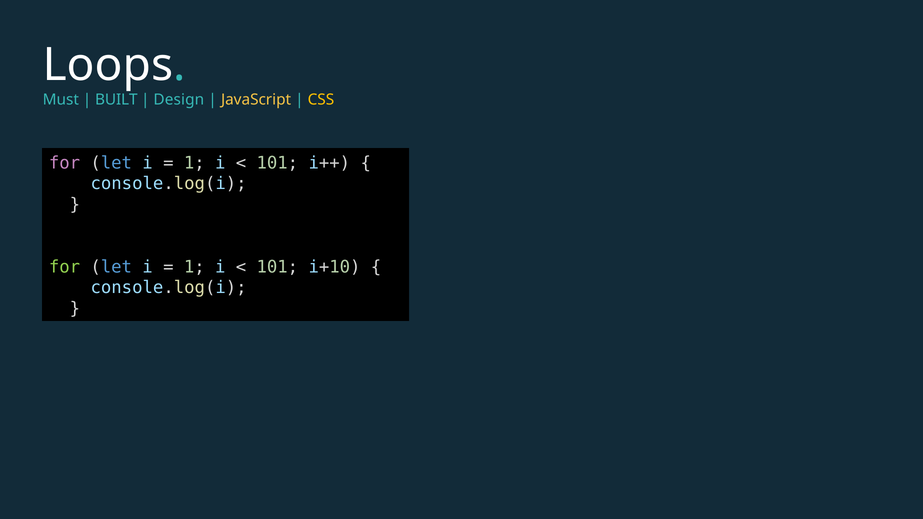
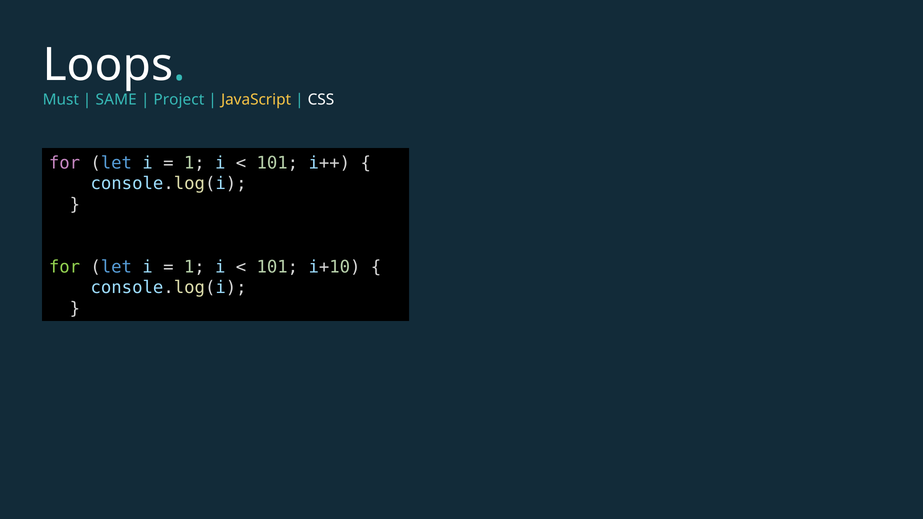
BUILT: BUILT -> SAME
Design: Design -> Project
CSS colour: yellow -> white
